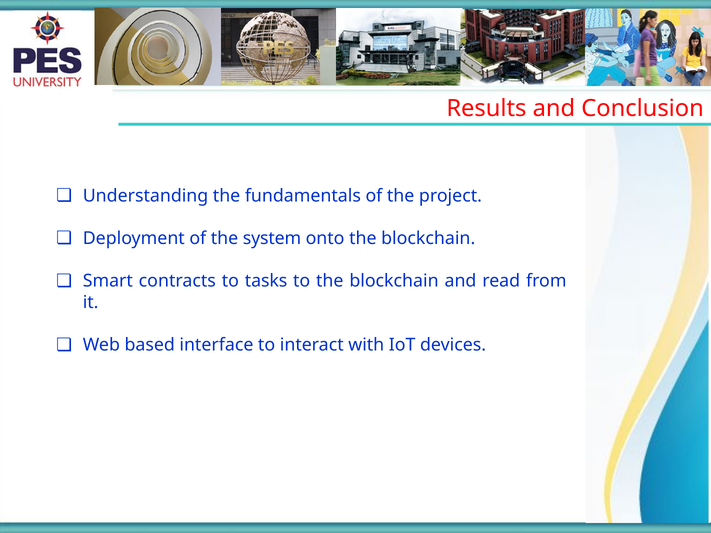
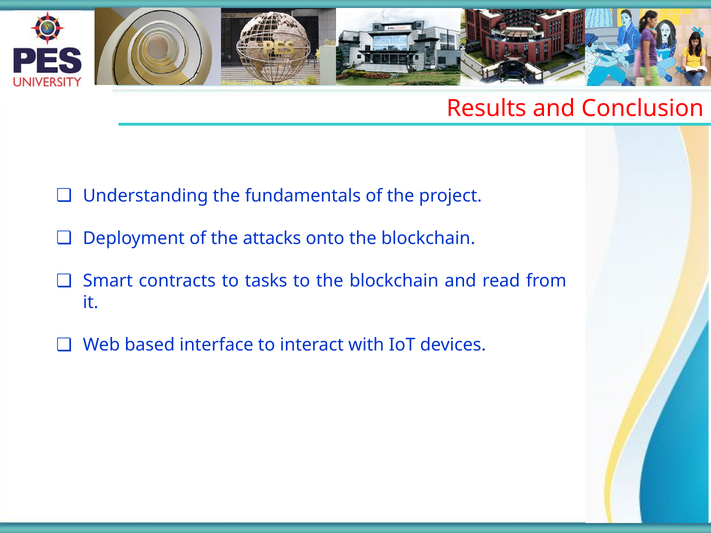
system: system -> attacks
